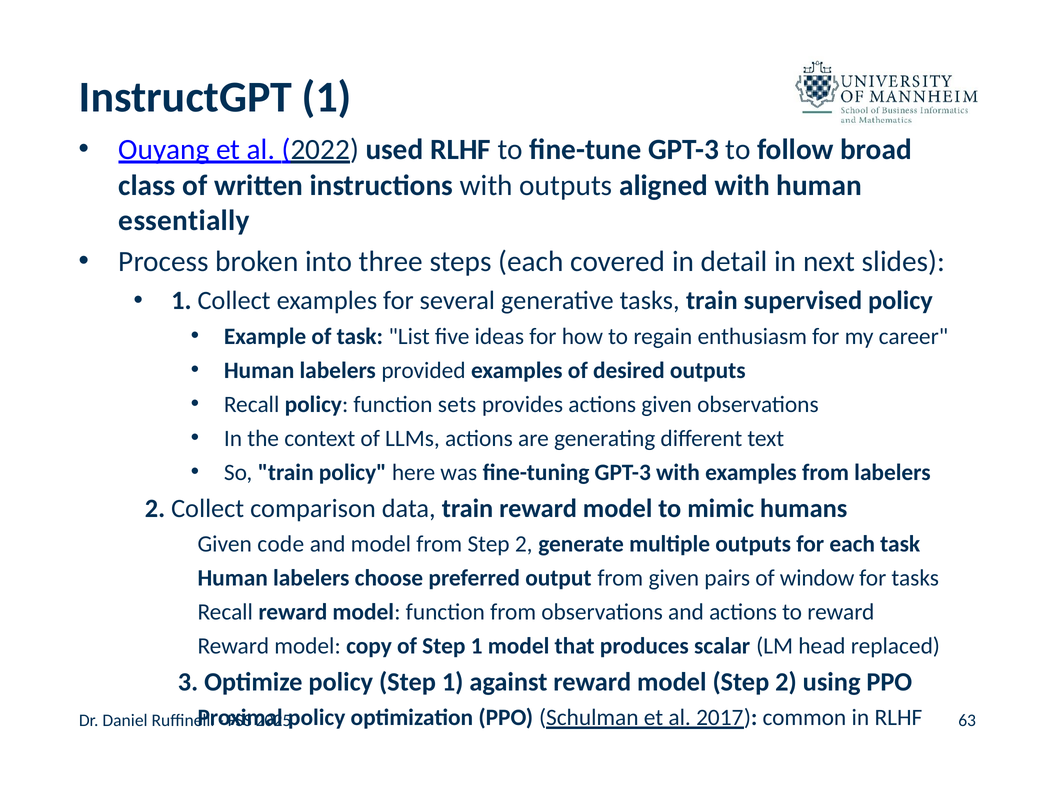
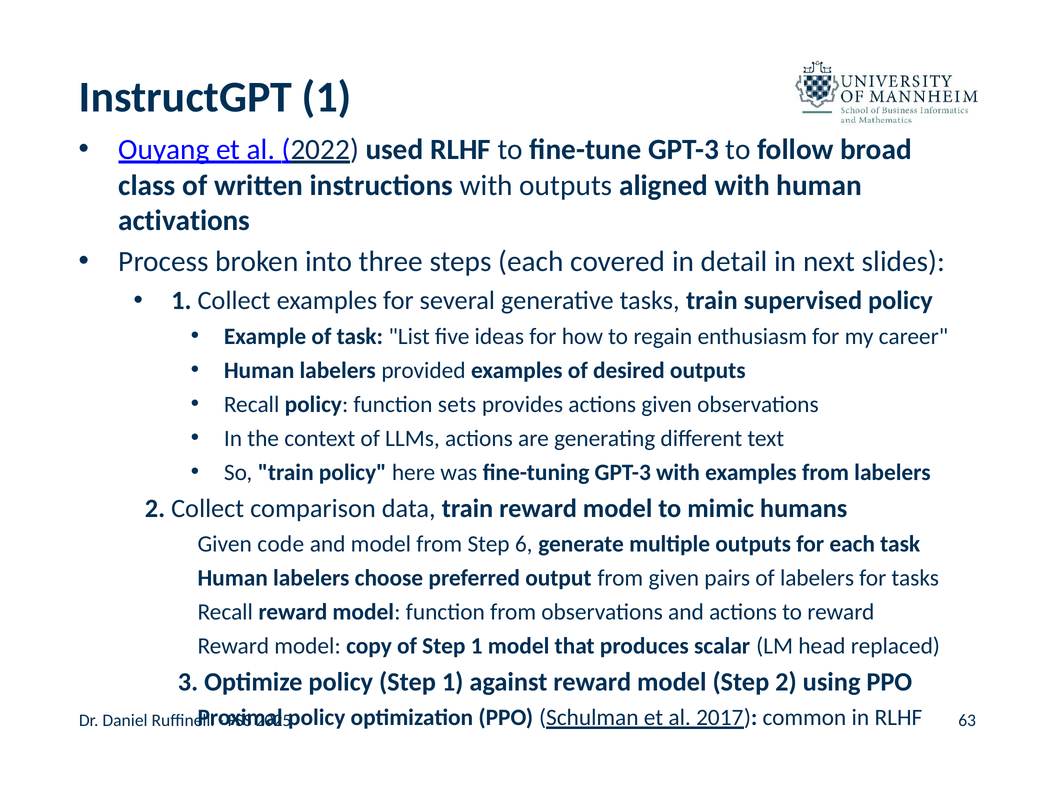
essentially: essentially -> activations
from Step 2: 2 -> 6
of window: window -> labelers
